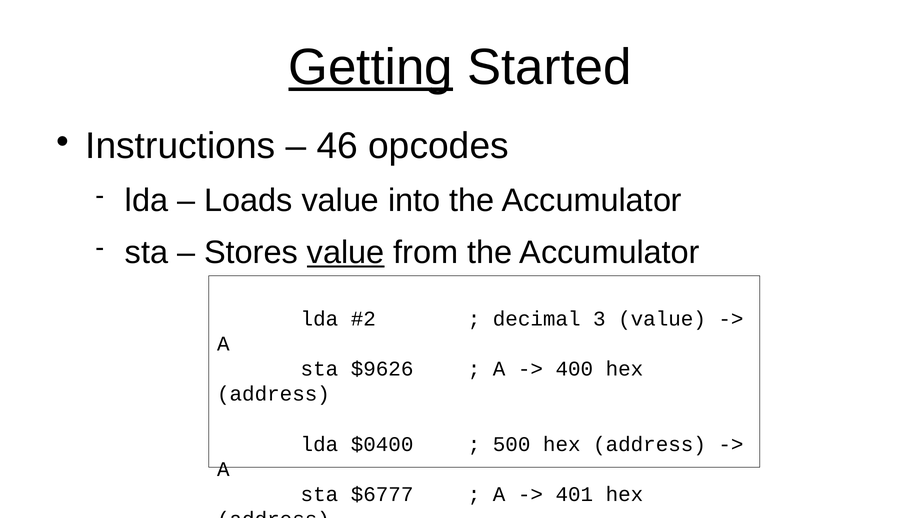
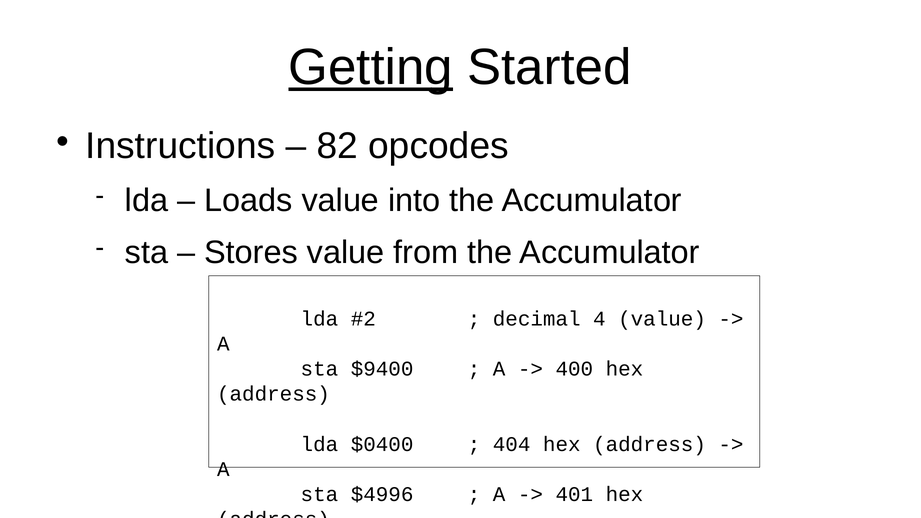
46: 46 -> 82
value at (346, 253) underline: present -> none
3: 3 -> 4
$9626: $9626 -> $9400
500: 500 -> 404
$6777: $6777 -> $4996
